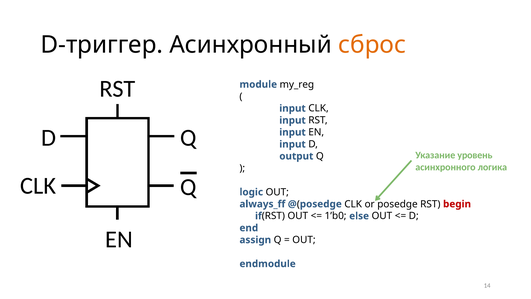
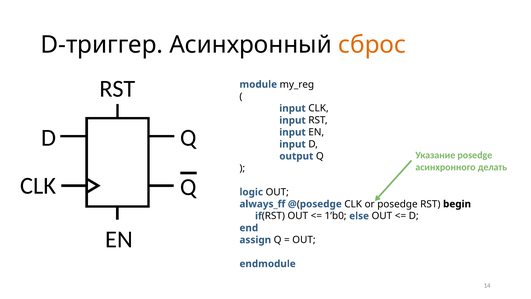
Указание уровень: уровень -> posedge
логика: логика -> делать
begin colour: red -> black
